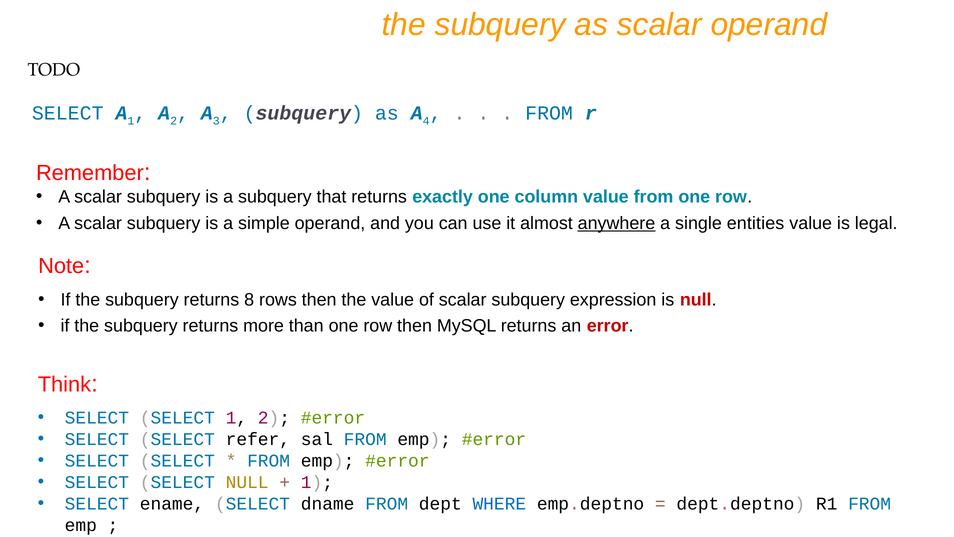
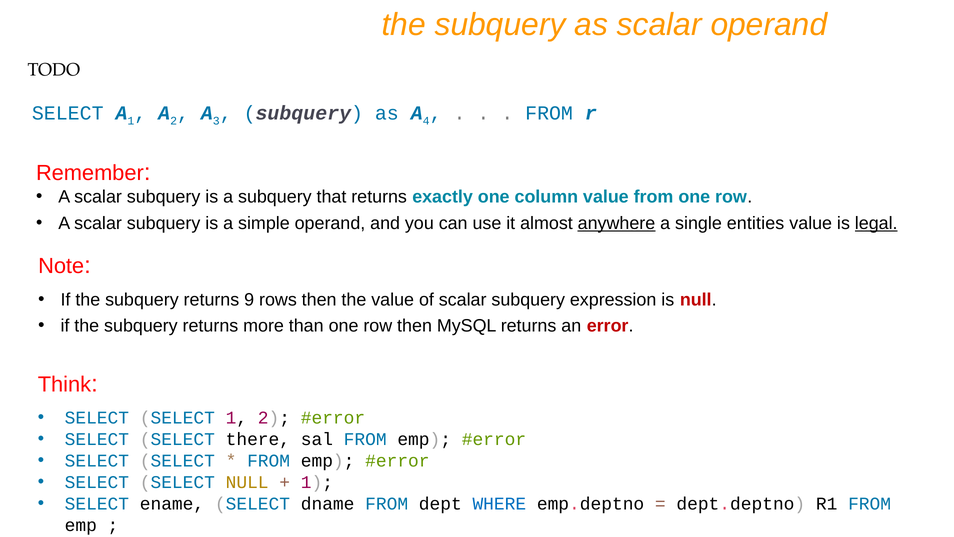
legal underline: none -> present
8: 8 -> 9
refer: refer -> there
